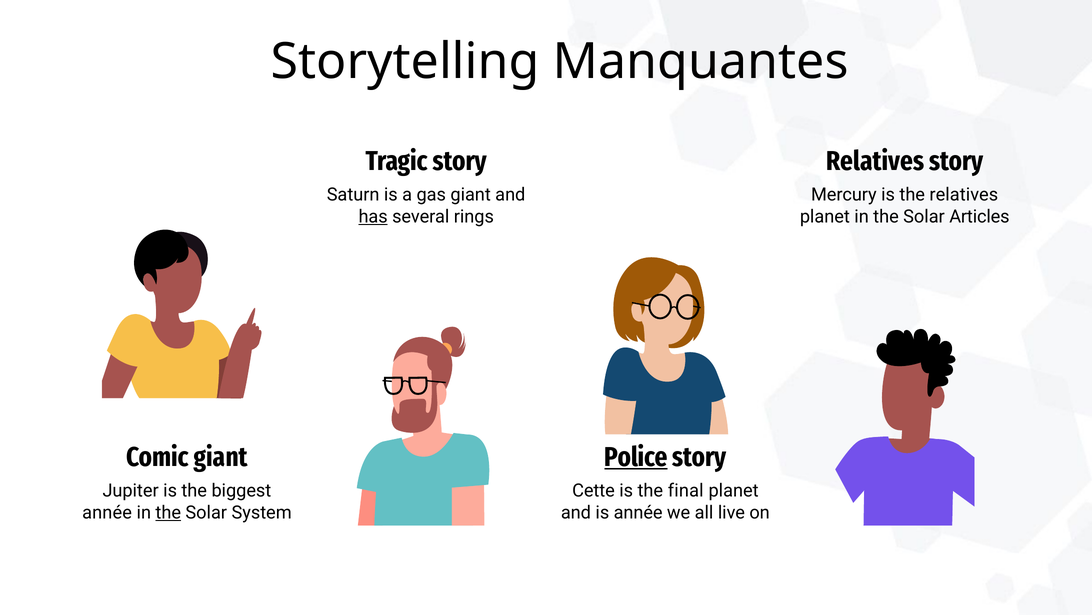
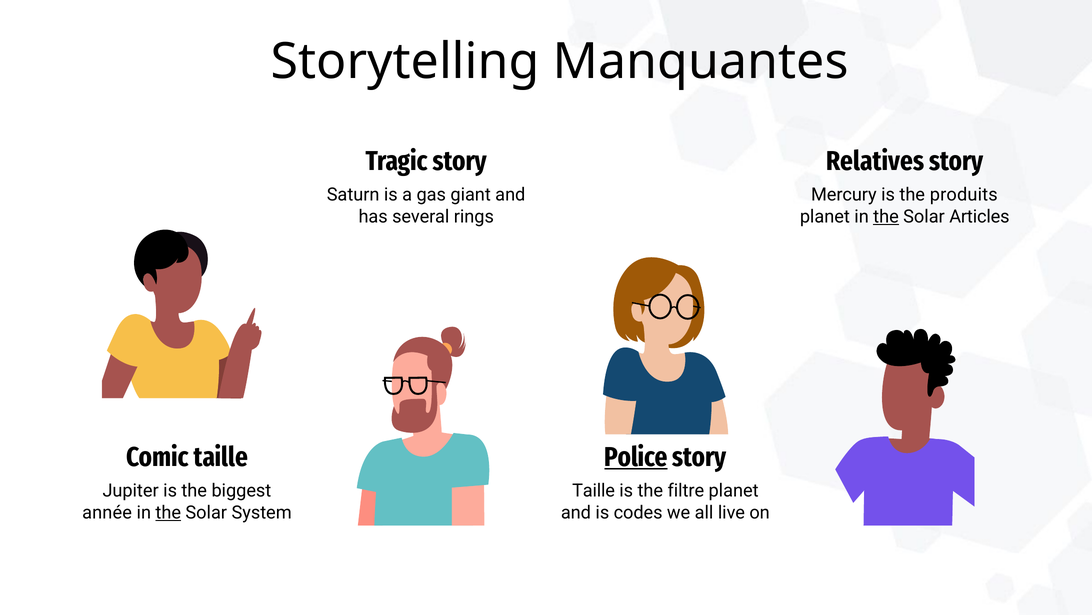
the relatives: relatives -> produits
has underline: present -> none
the at (886, 216) underline: none -> present
Comic giant: giant -> taille
Cette at (594, 490): Cette -> Taille
final: final -> filtre
is année: année -> codes
